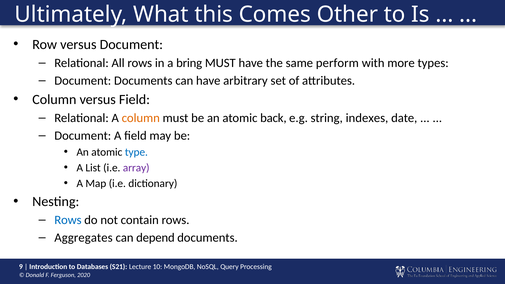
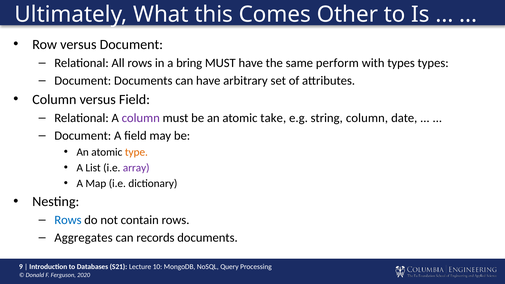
with more: more -> types
column at (141, 118) colour: orange -> purple
back: back -> take
string indexes: indexes -> column
type colour: blue -> orange
depend: depend -> records
